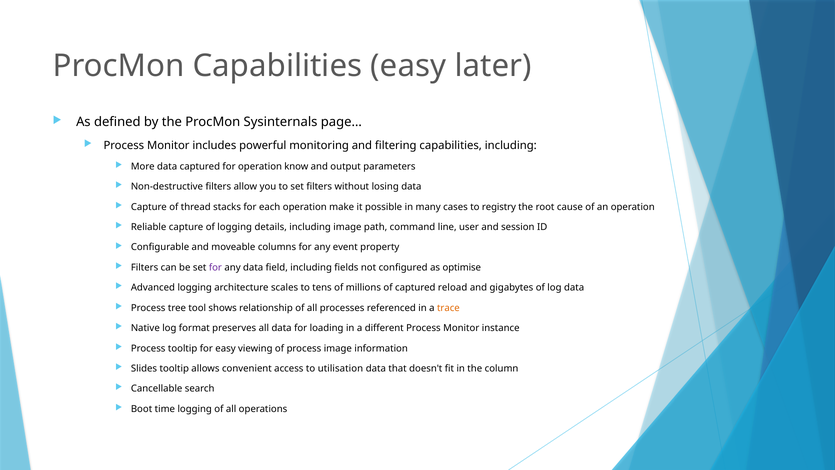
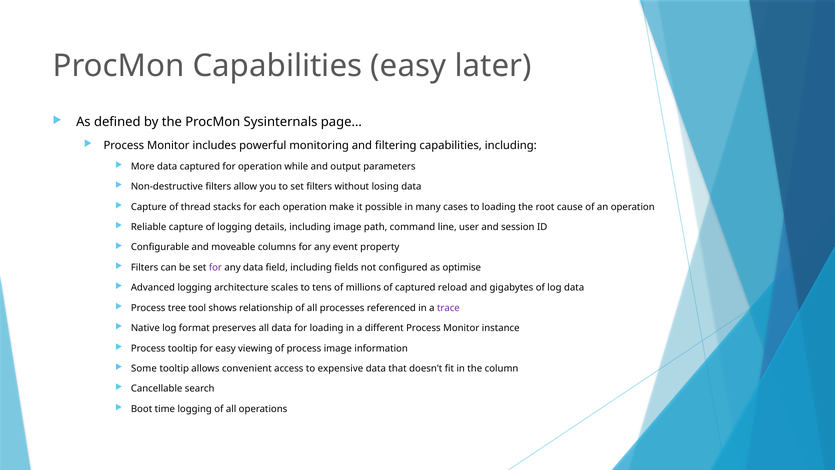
know: know -> while
to registry: registry -> loading
trace colour: orange -> purple
Slides: Slides -> Some
utilisation: utilisation -> expensive
